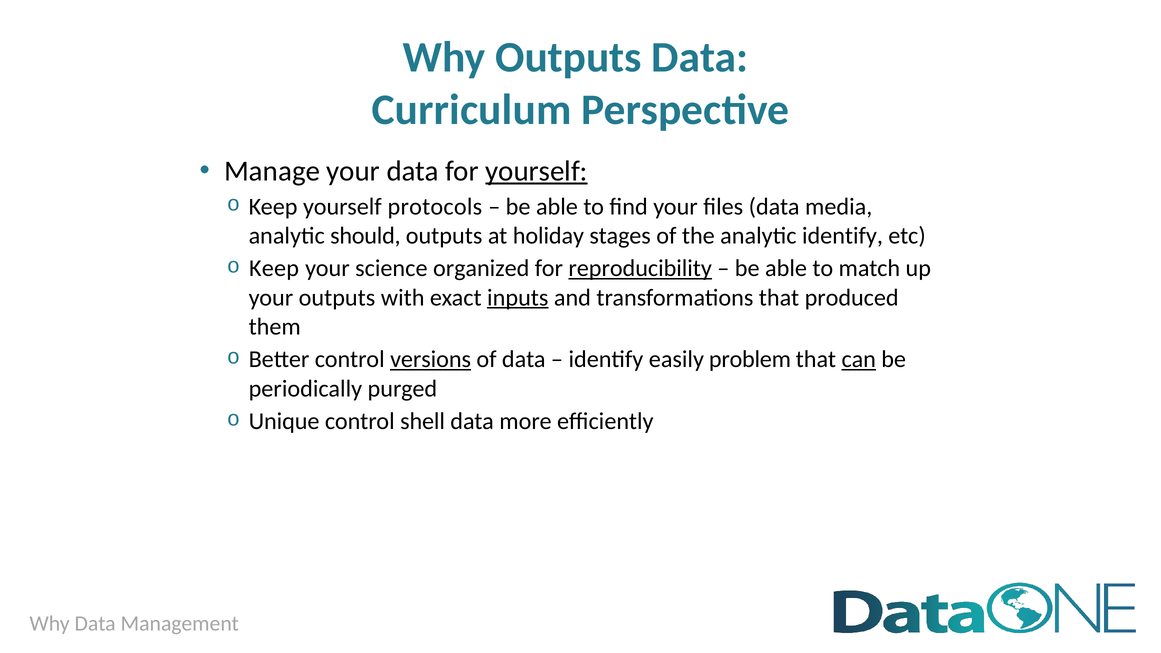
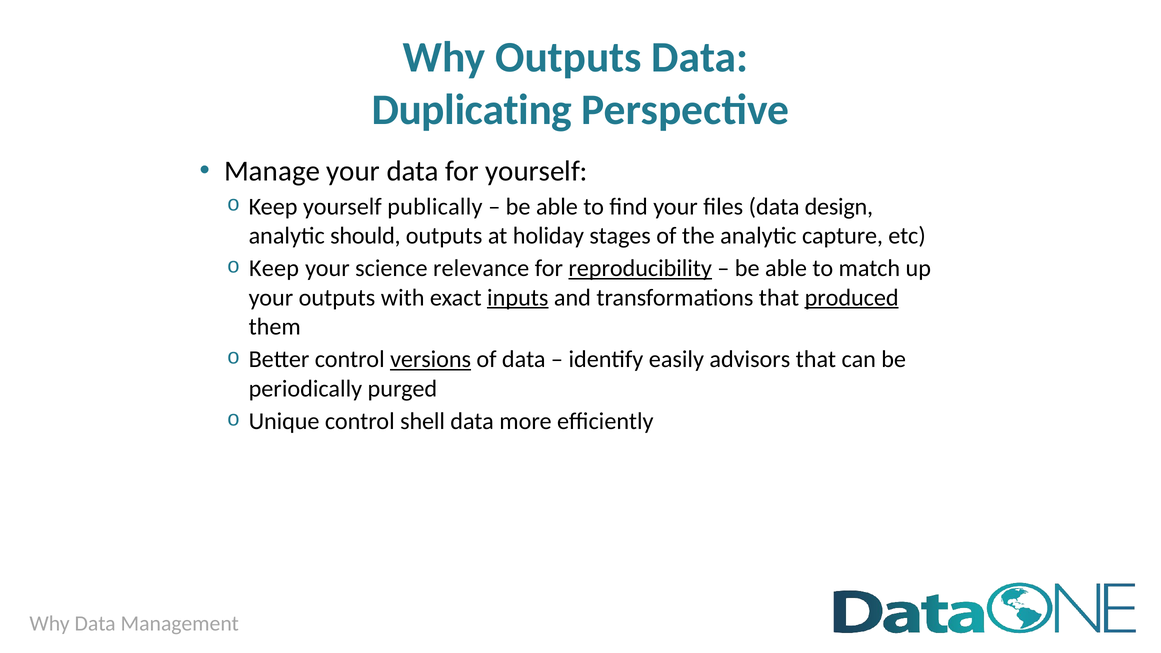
Curriculum: Curriculum -> Duplicating
yourself at (536, 171) underline: present -> none
protocols: protocols -> publically
media: media -> design
analytic identify: identify -> capture
organized: organized -> relevance
produced underline: none -> present
problem: problem -> advisors
can underline: present -> none
